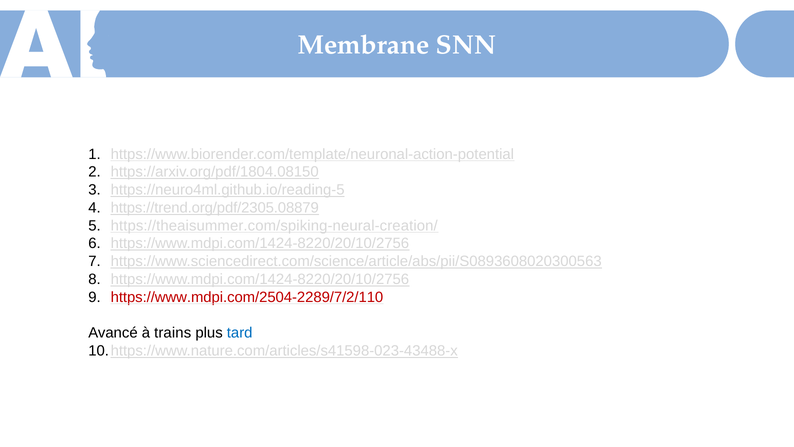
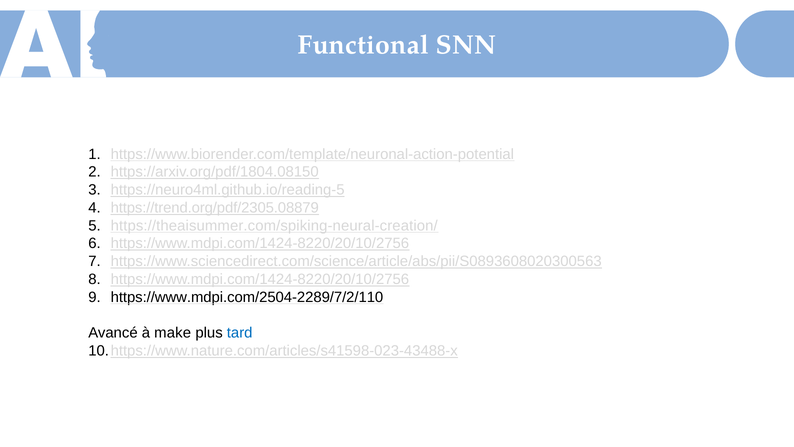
Membrane: Membrane -> Functional
https://www.mdpi.com/2504-2289/7/2/110 colour: red -> black
trains: trains -> make
